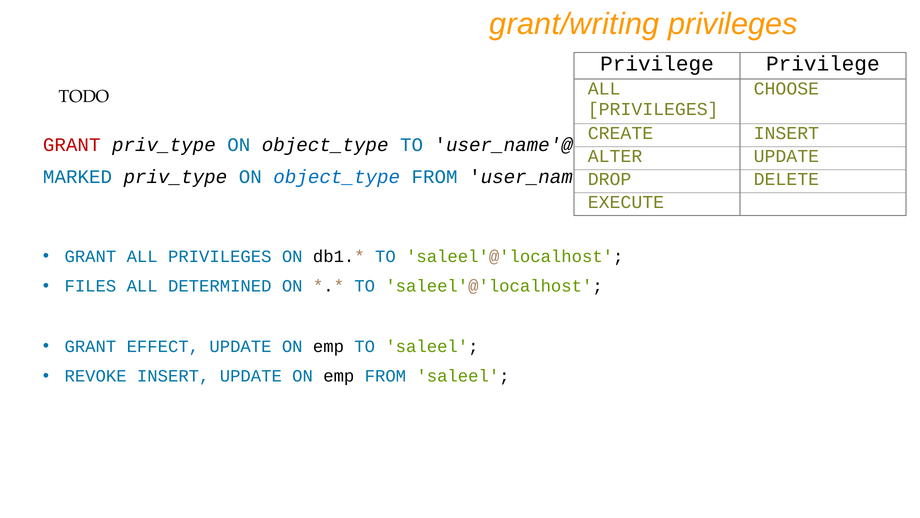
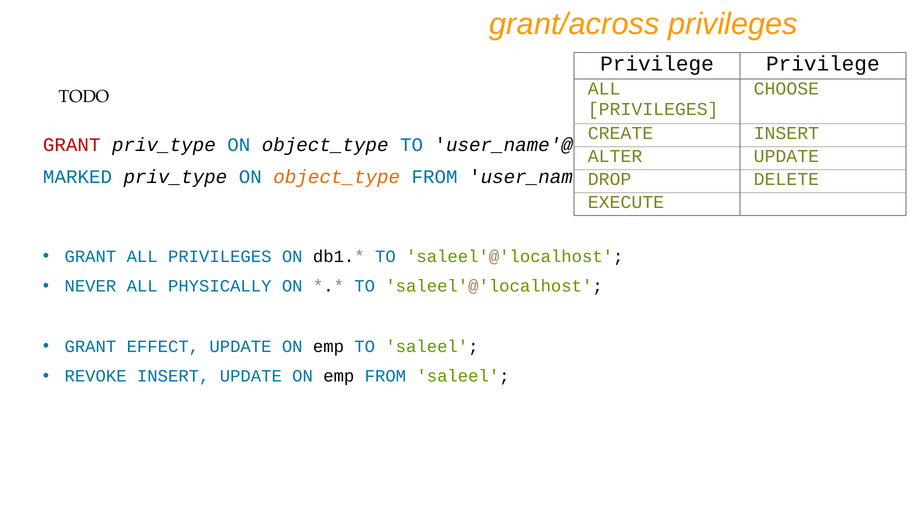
grant/writing: grant/writing -> grant/across
object_type at (337, 177) colour: blue -> orange
FILES: FILES -> NEVER
DETERMINED: DETERMINED -> PHYSICALLY
